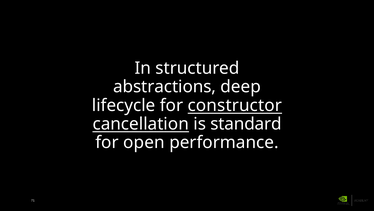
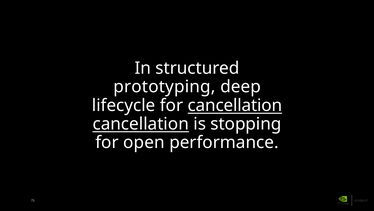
abstractions: abstractions -> prototyping
for constructor: constructor -> cancellation
standard: standard -> stopping
